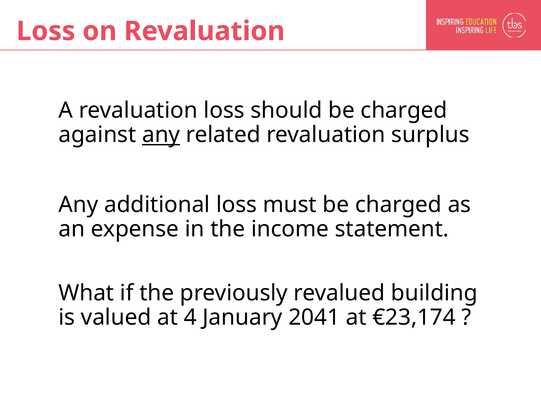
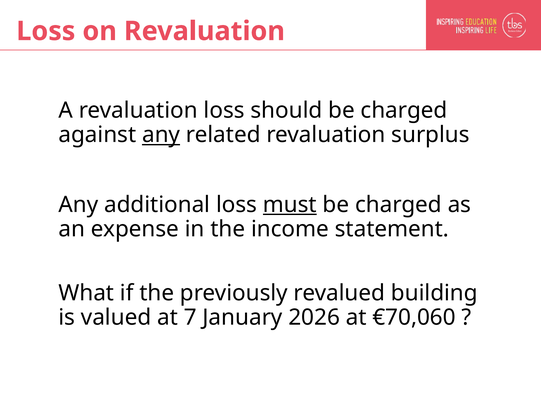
must underline: none -> present
4: 4 -> 7
2041: 2041 -> 2026
€23,174: €23,174 -> €70,060
